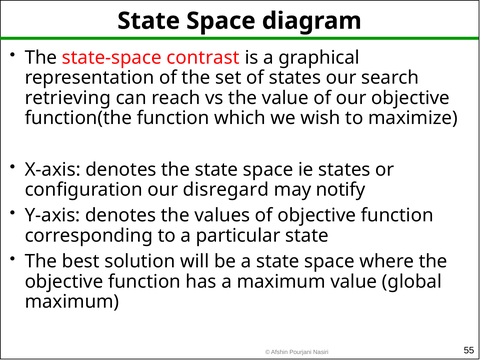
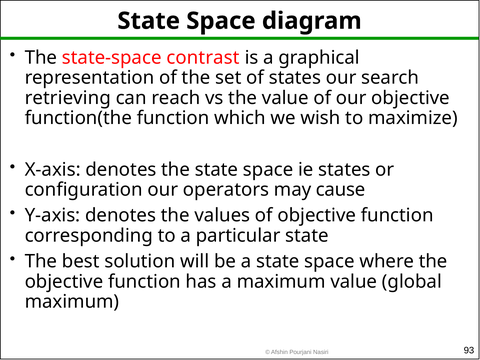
disregard: disregard -> operators
notify: notify -> cause
55: 55 -> 93
